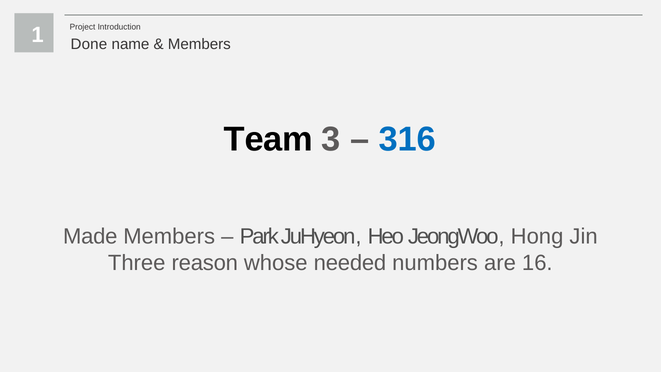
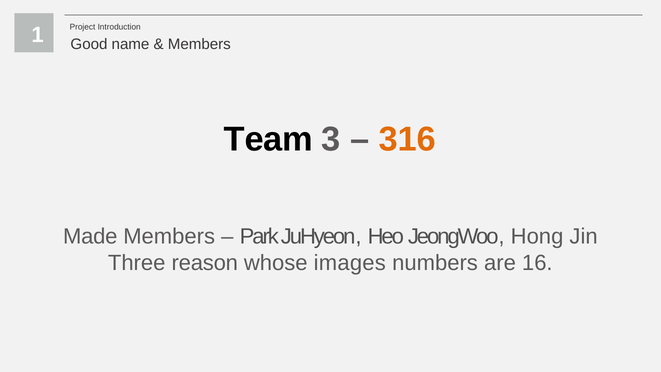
Done: Done -> Good
316 colour: blue -> orange
needed: needed -> images
